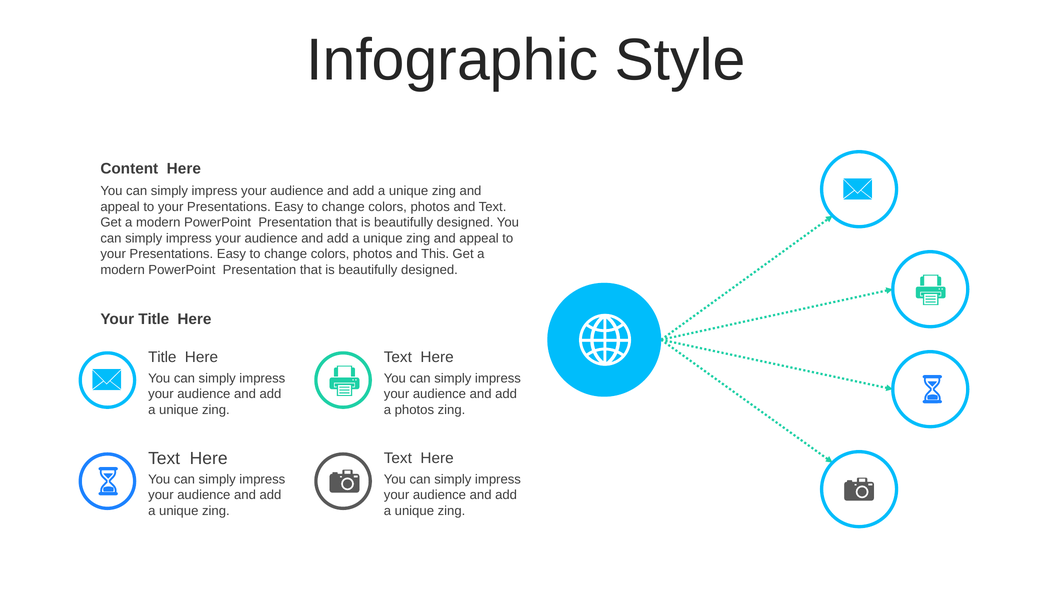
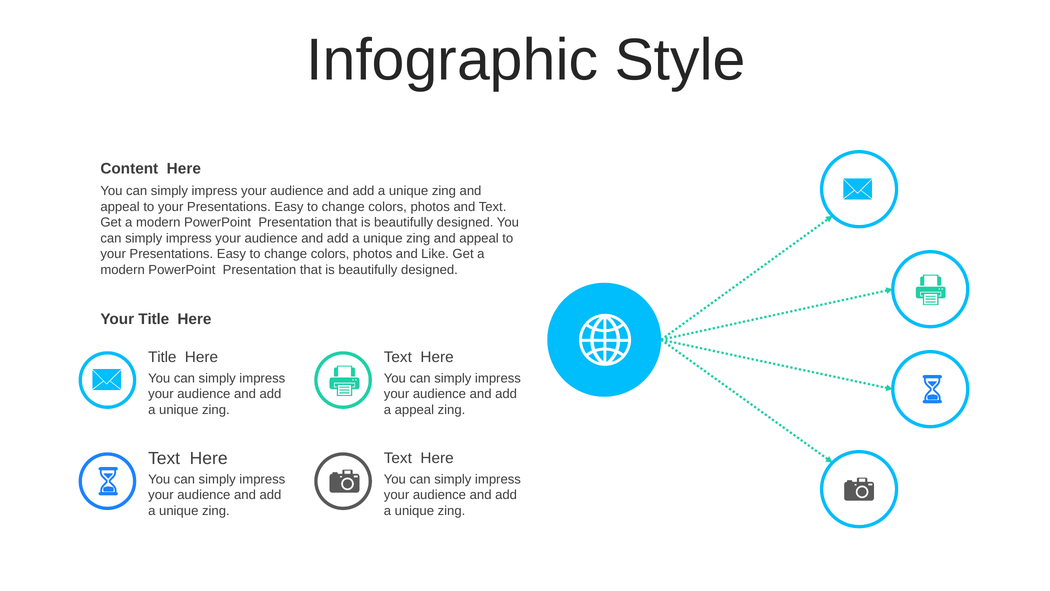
This: This -> Like
a photos: photos -> appeal
